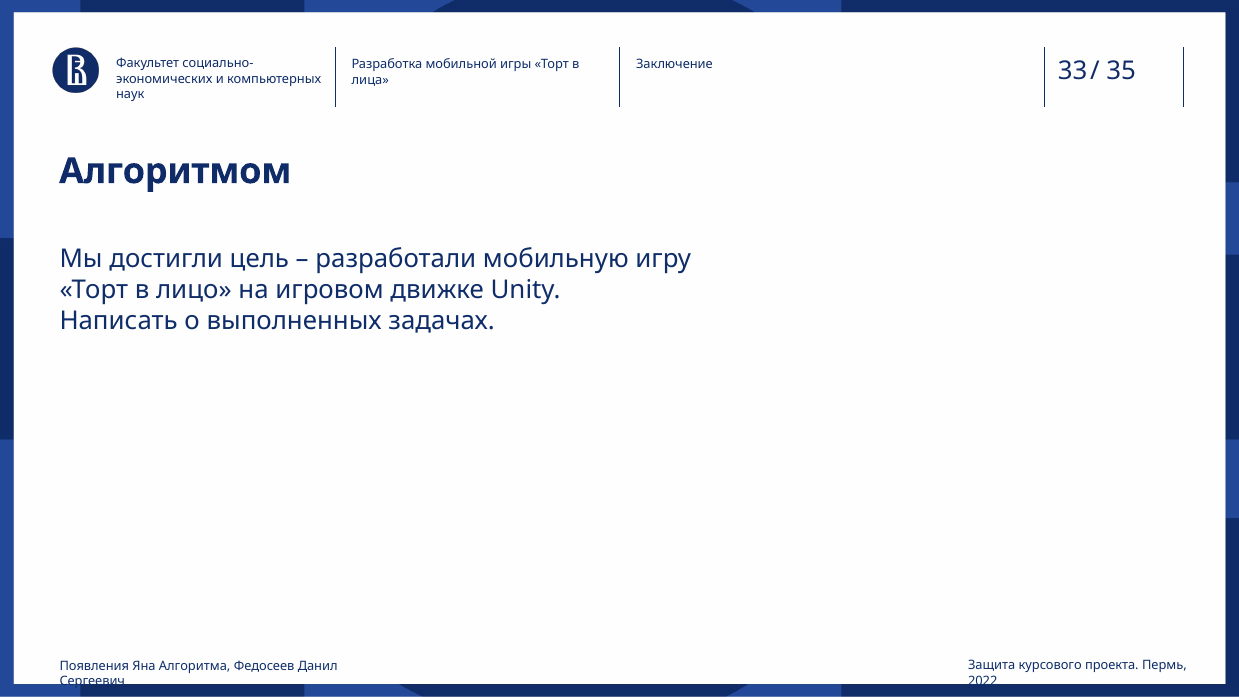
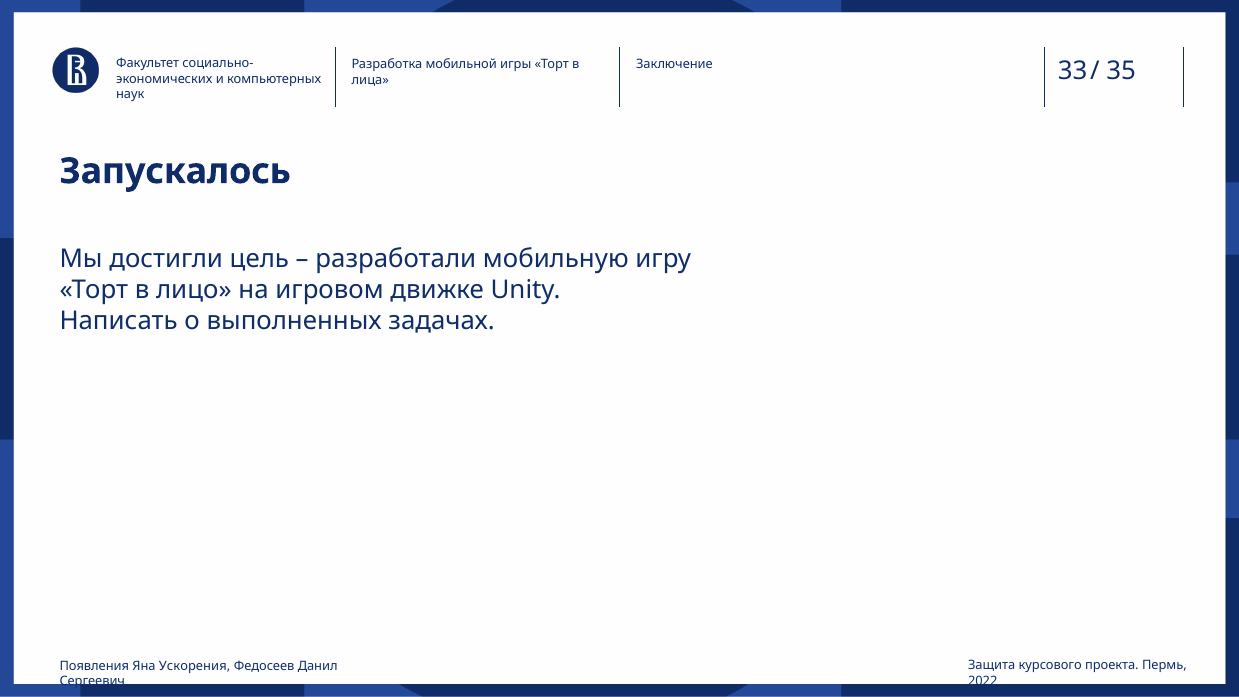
Алгоритмом: Алгоритмом -> Запускалось
Алгоритма: Алгоритма -> Ускорения
